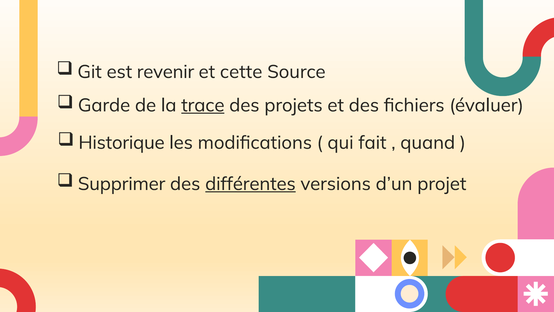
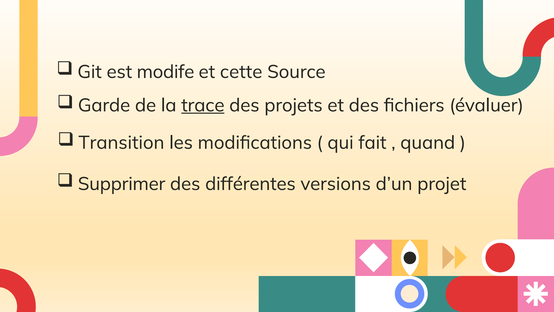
revenir: revenir -> modife
Historique: Historique -> Transition
différentes underline: present -> none
